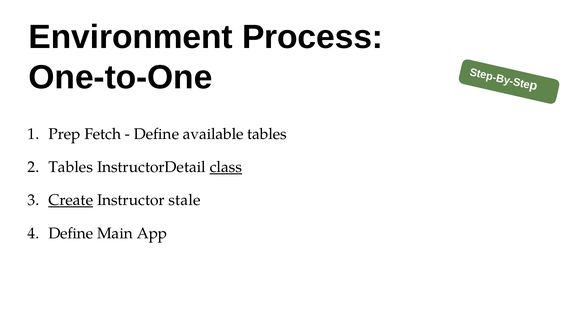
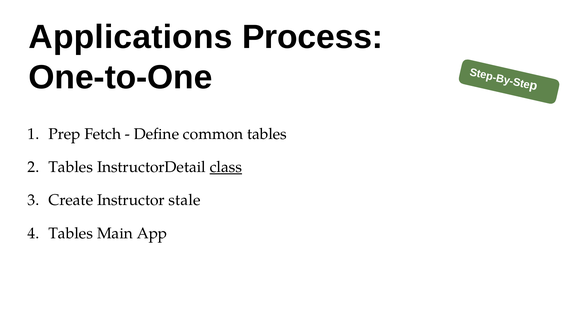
Environment: Environment -> Applications
available: available -> common
Create underline: present -> none
Define at (71, 233): Define -> Tables
